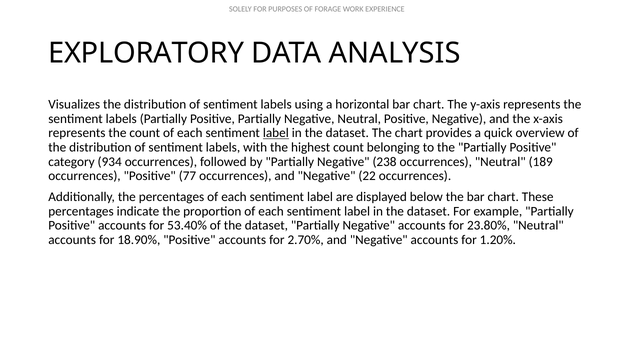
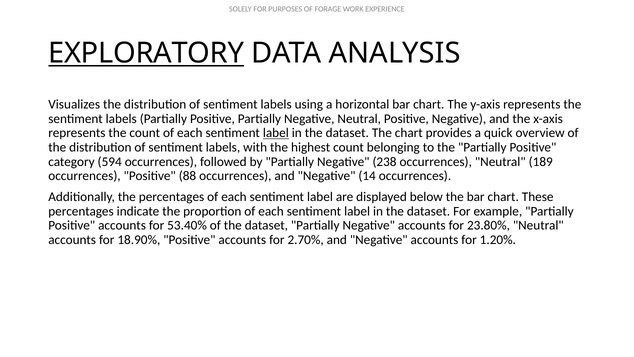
EXPLORATORY underline: none -> present
934: 934 -> 594
77: 77 -> 88
22: 22 -> 14
